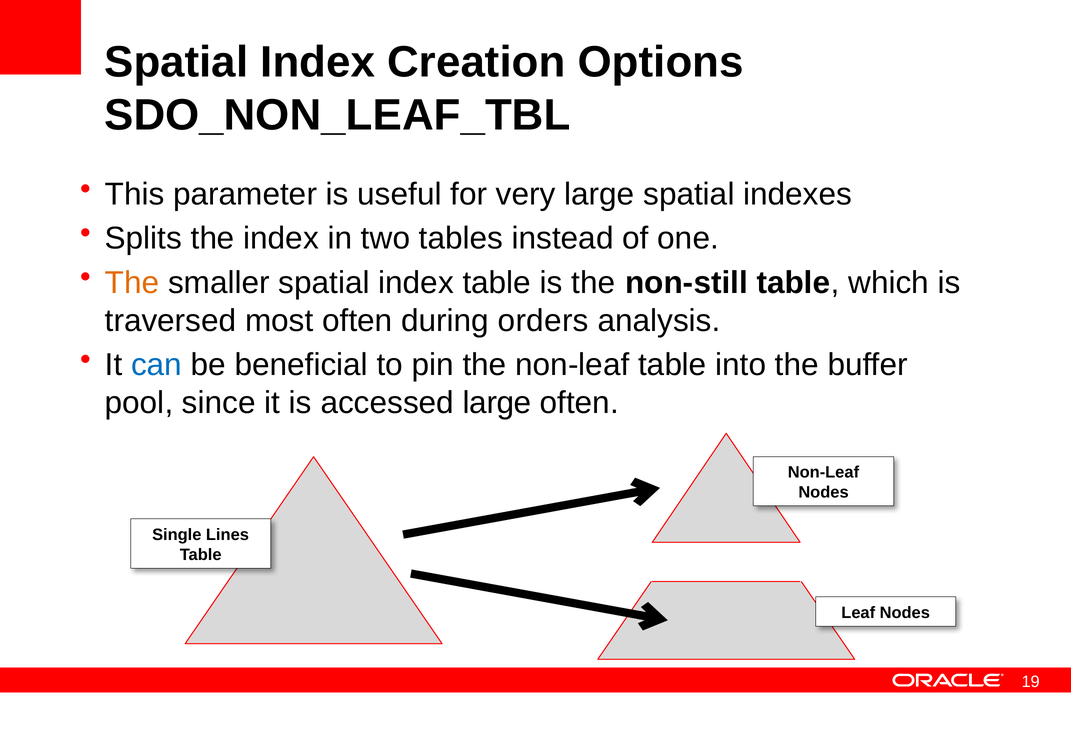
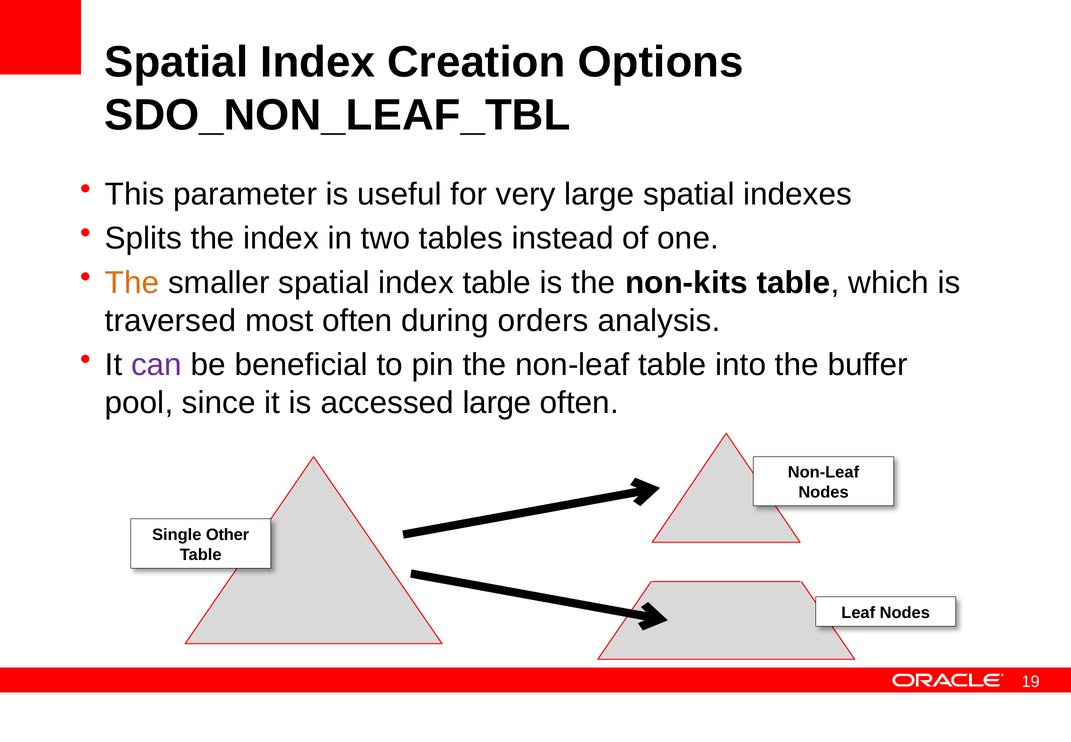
non-still: non-still -> non-kits
can colour: blue -> purple
Lines: Lines -> Other
